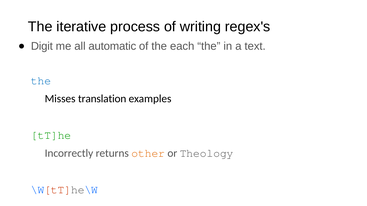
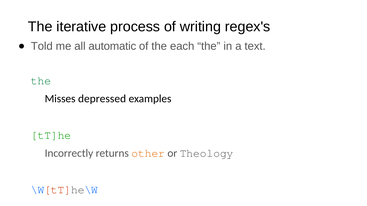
Digit: Digit -> Told
the at (41, 81) colour: blue -> green
translation: translation -> depressed
